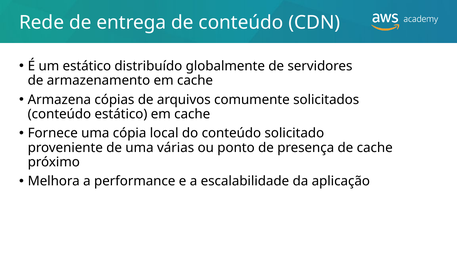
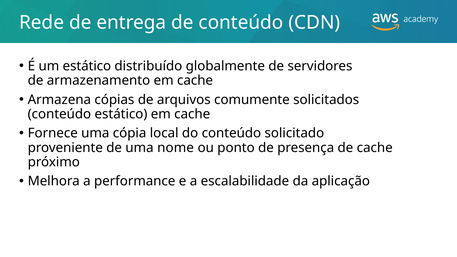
várias: várias -> nome
